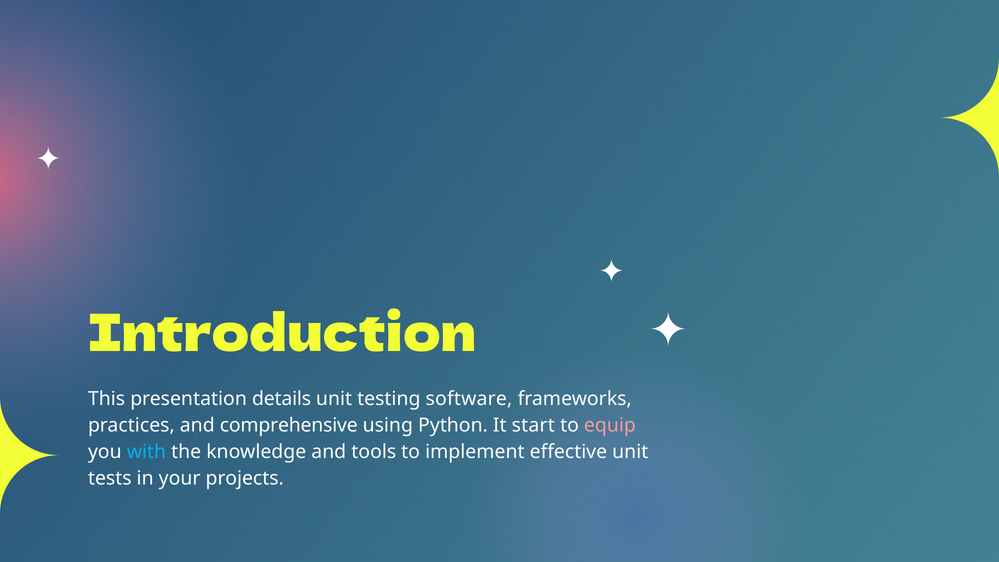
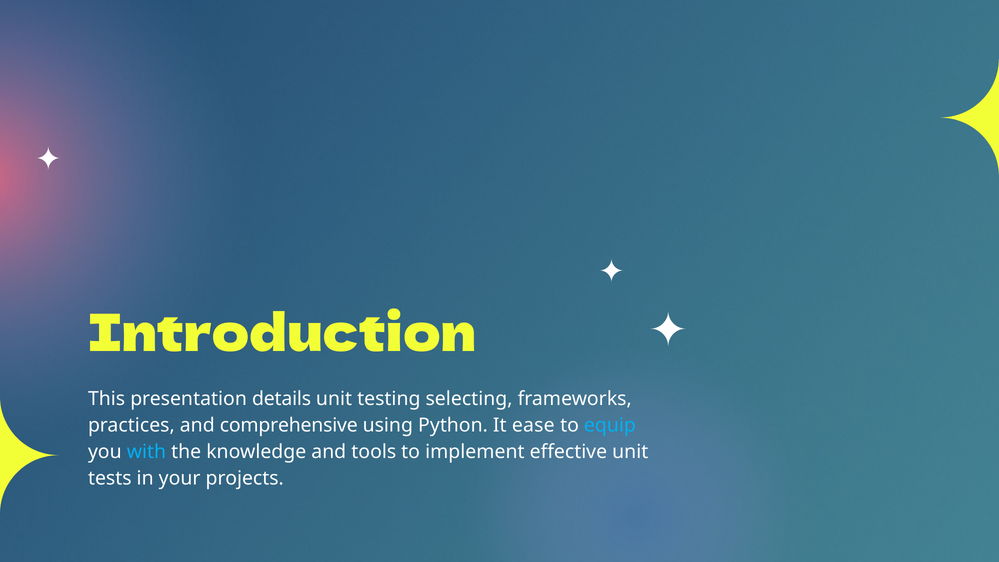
software: software -> selecting
start: start -> ease
equip colour: pink -> light blue
